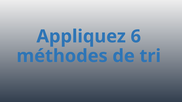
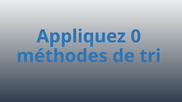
6: 6 -> 0
